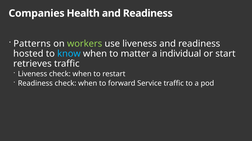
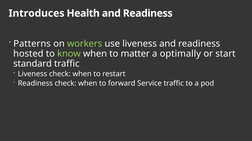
Companies: Companies -> Introduces
know colour: light blue -> light green
individual: individual -> optimally
retrieves: retrieves -> standard
